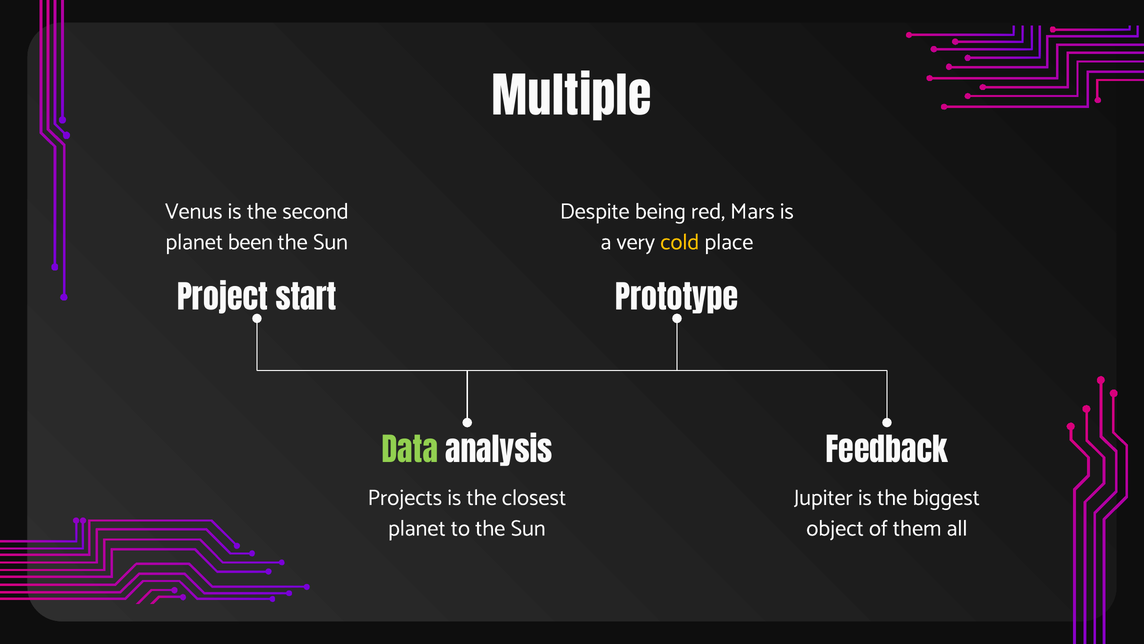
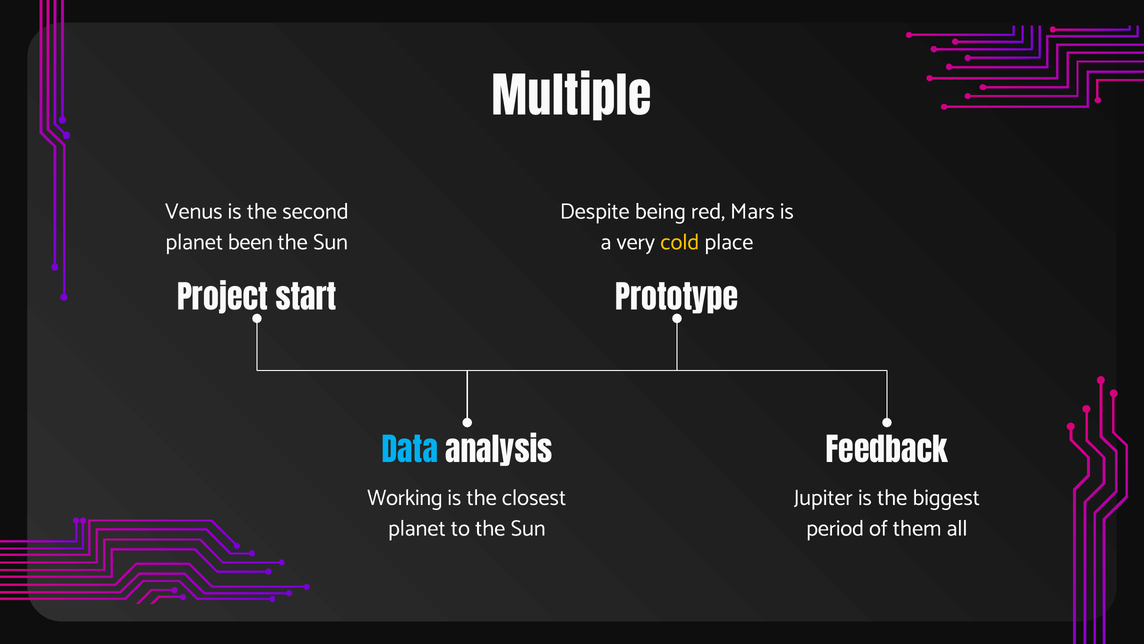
Data colour: light green -> light blue
Projects: Projects -> Working
object: object -> period
